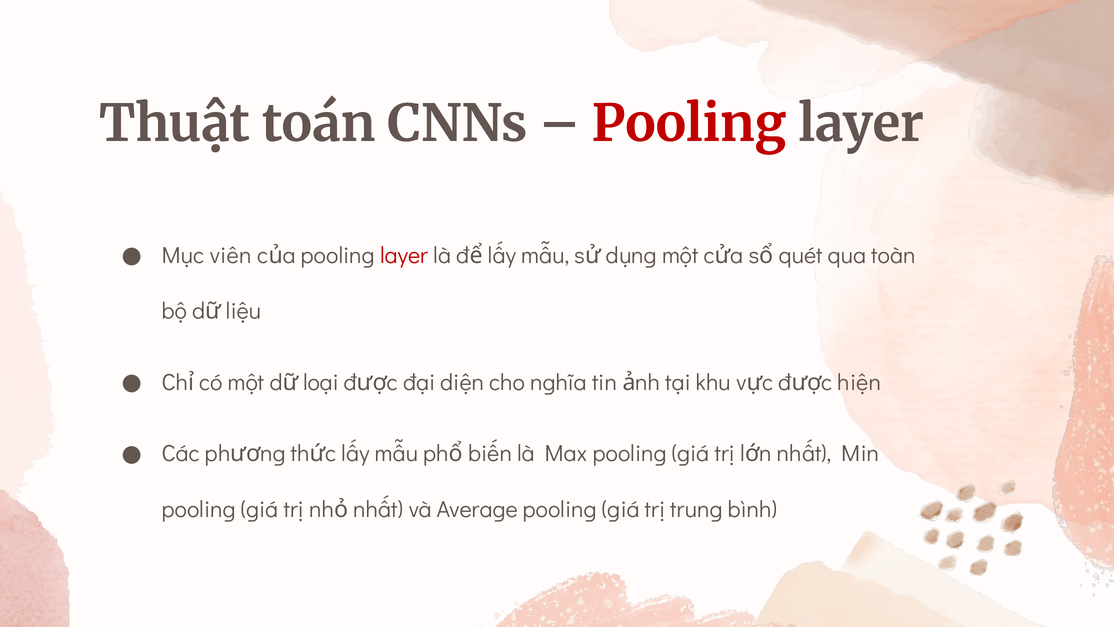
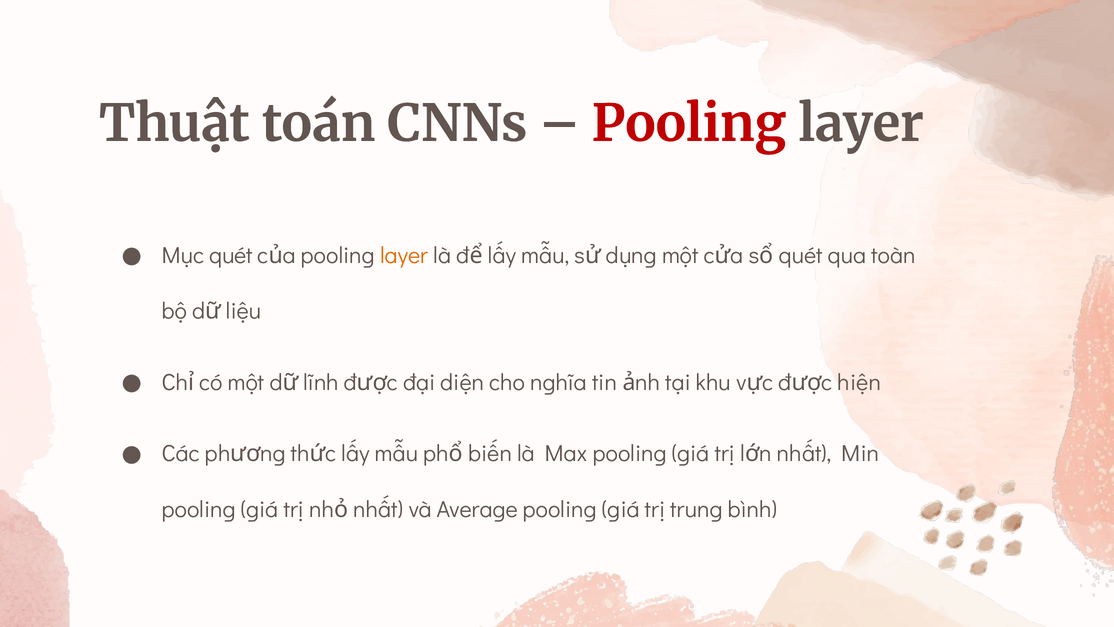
Mục viên: viên -> quét
layer at (404, 255) colour: red -> orange
loại: loại -> lĩnh
